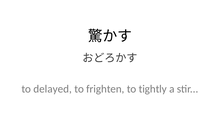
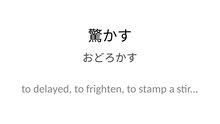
tightly: tightly -> stamp
